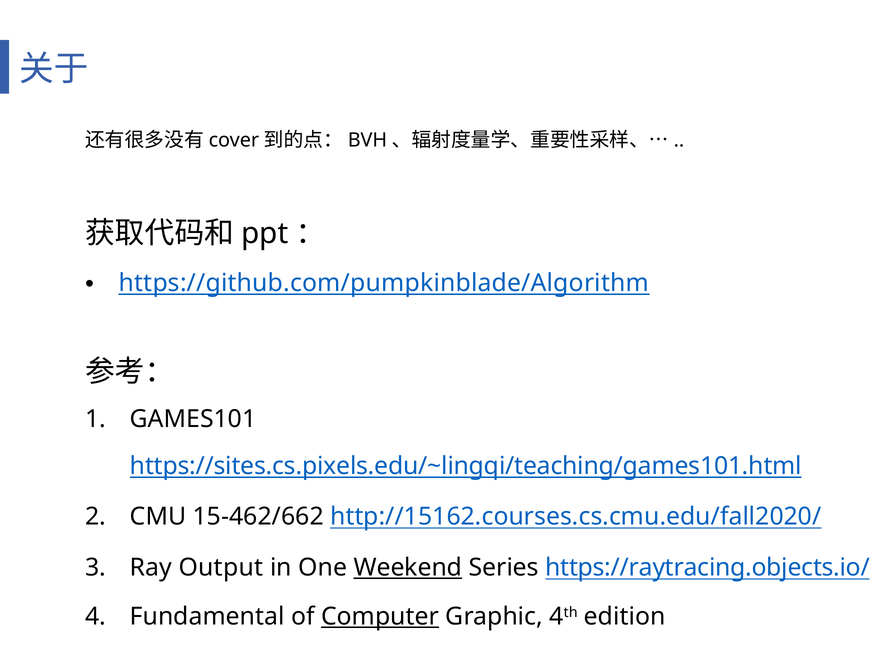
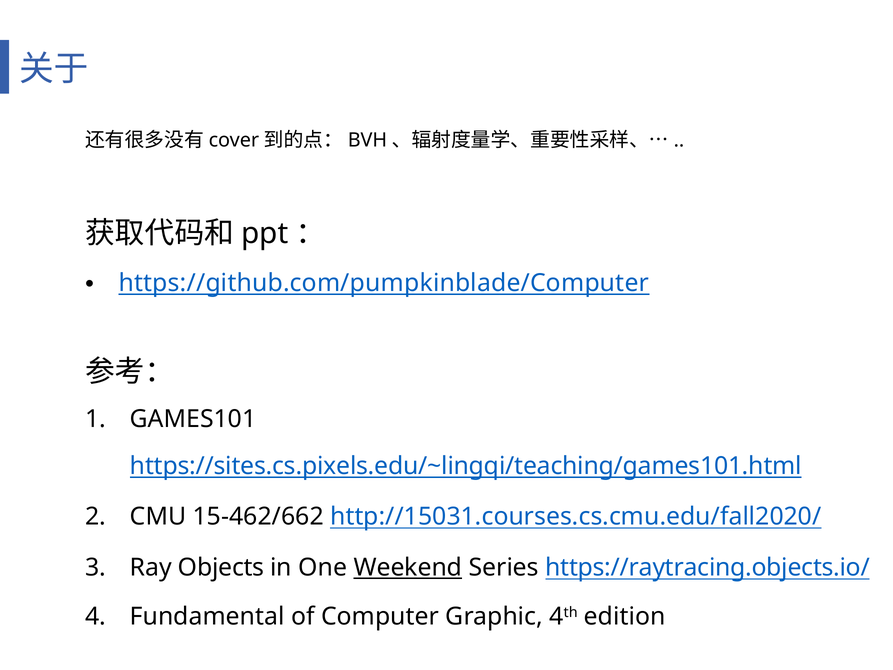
https://github.com/pumpkinblade/Algorithm: https://github.com/pumpkinblade/Algorithm -> https://github.com/pumpkinblade/Computer
http://15162.courses.cs.cmu.edu/fall2020/: http://15162.courses.cs.cmu.edu/fall2020/ -> http://15031.courses.cs.cmu.edu/fall2020/
Output: Output -> Objects
Computer underline: present -> none
